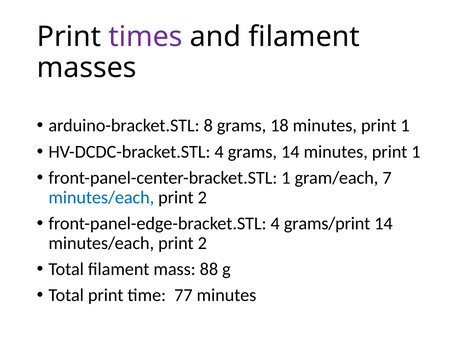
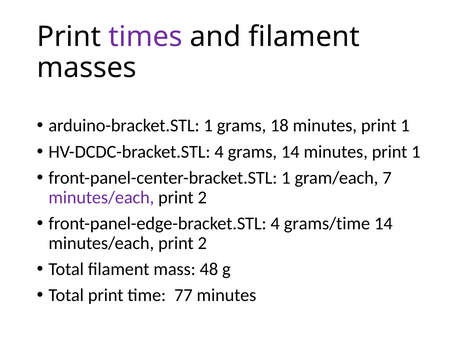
arduino-bracket.STL 8: 8 -> 1
minutes/each at (101, 198) colour: blue -> purple
grams/print: grams/print -> grams/time
88: 88 -> 48
